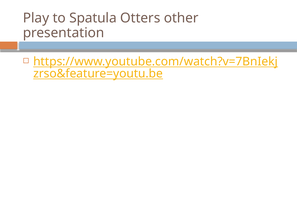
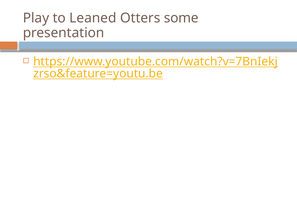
Spatula: Spatula -> Leaned
other: other -> some
